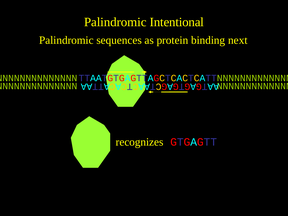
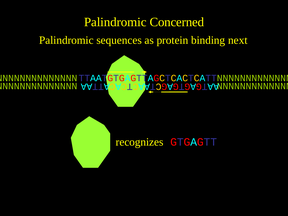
Intentional: Intentional -> Concerned
